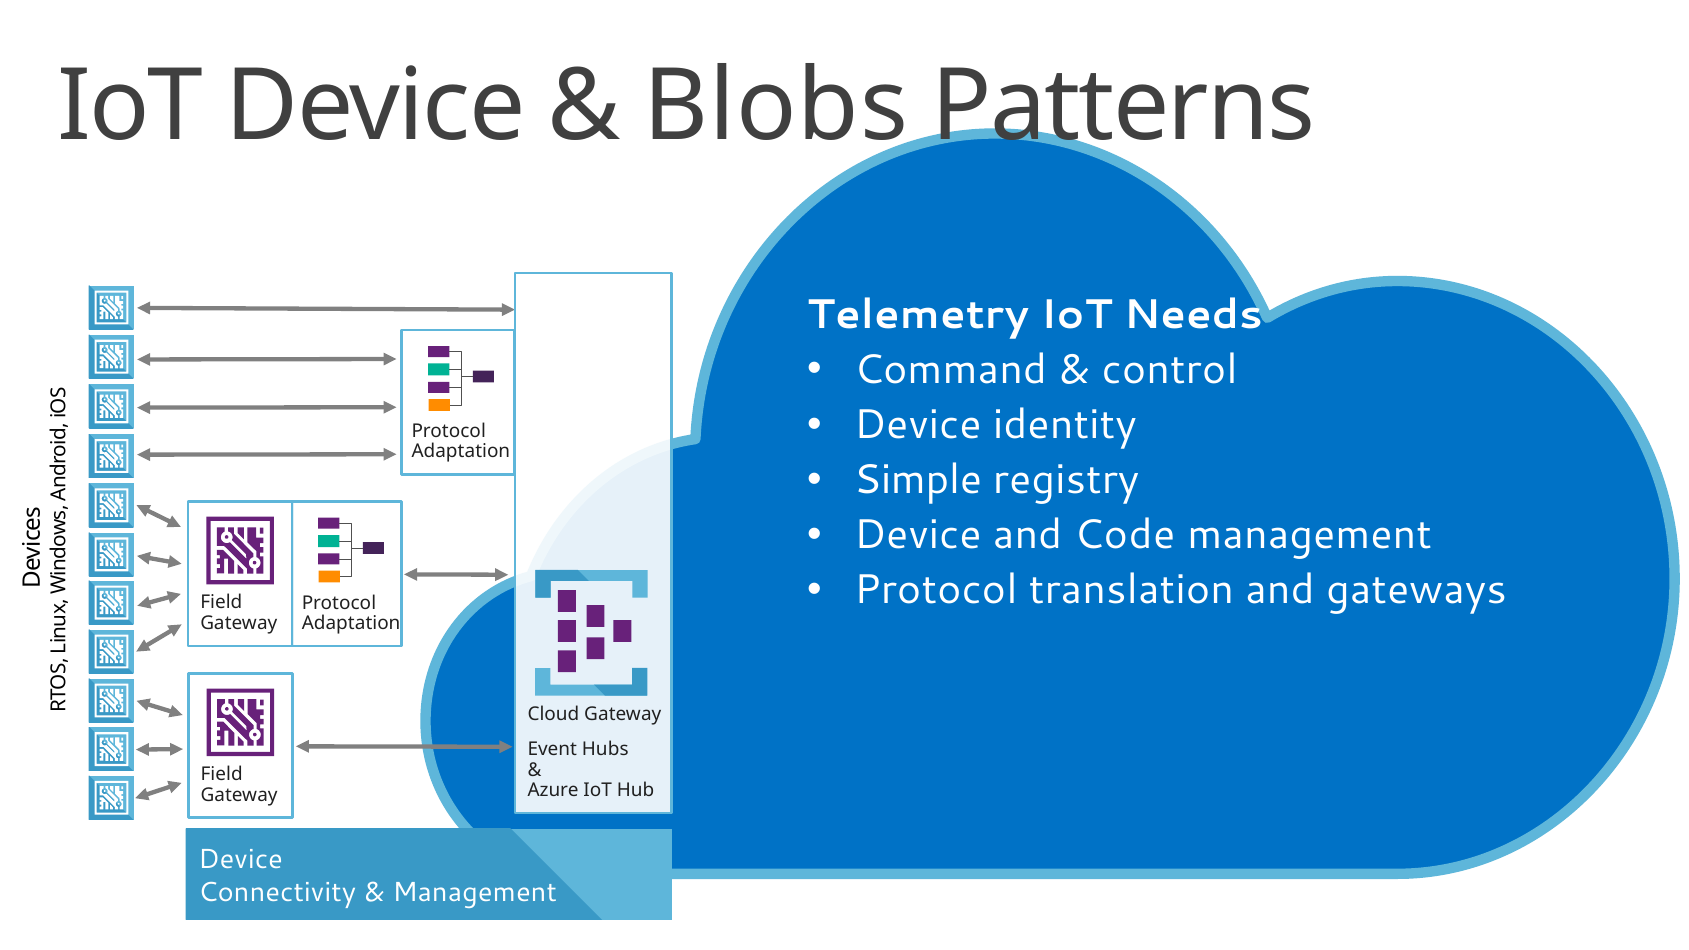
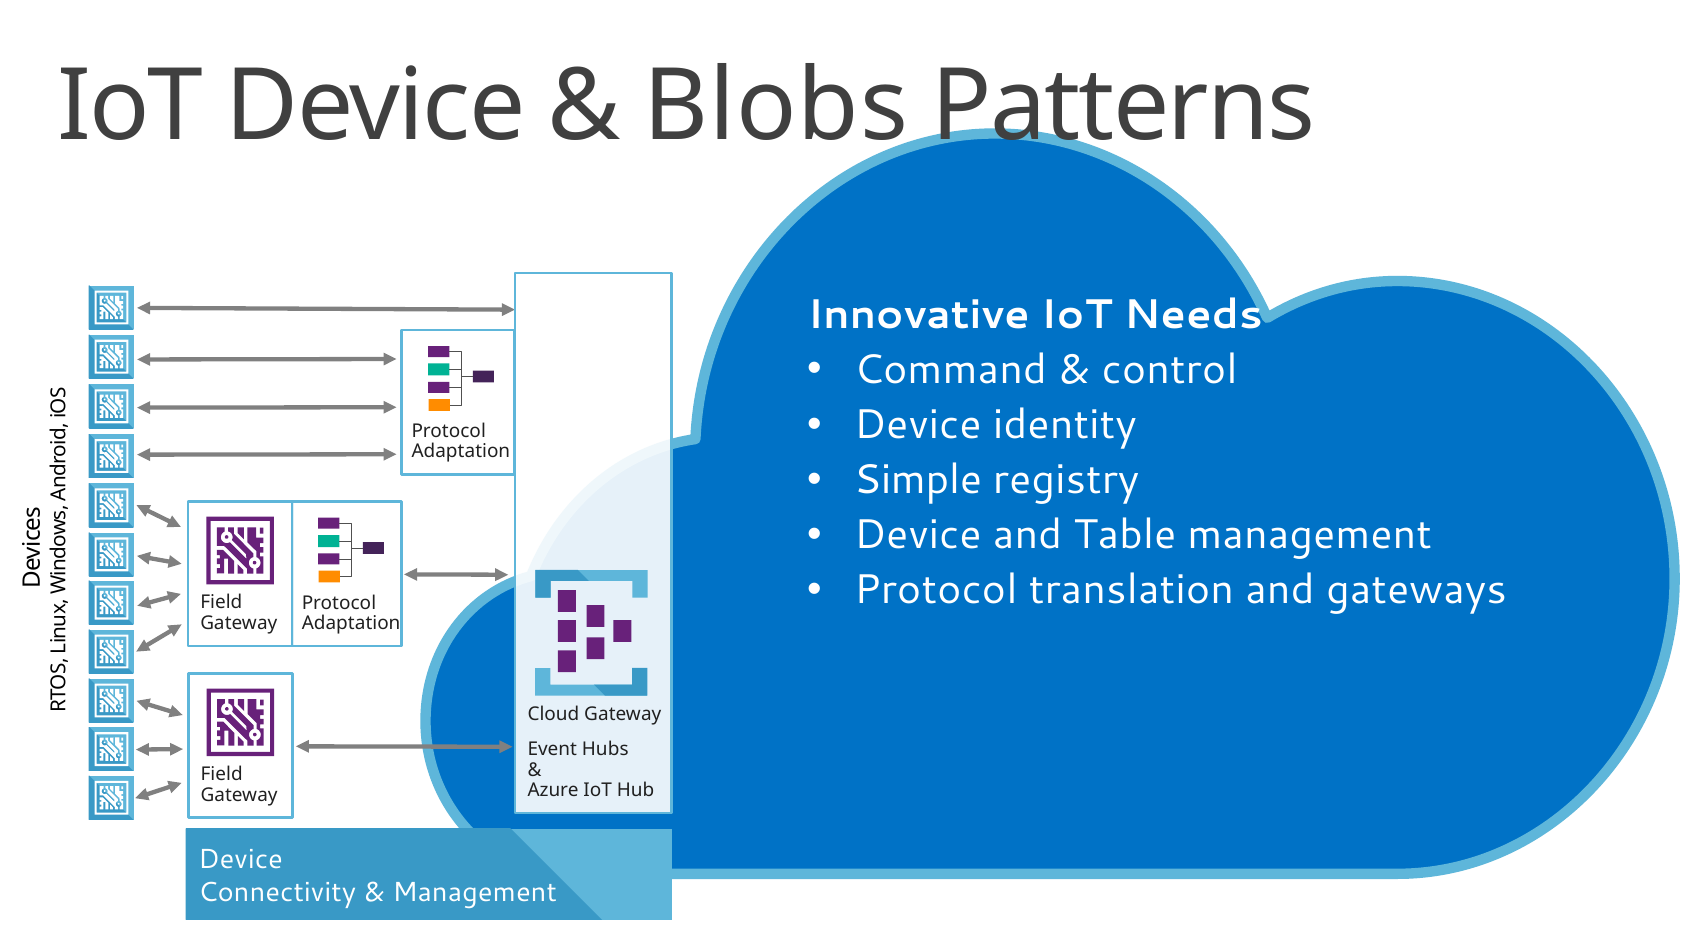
Telemetry: Telemetry -> Innovative
Code: Code -> Table
